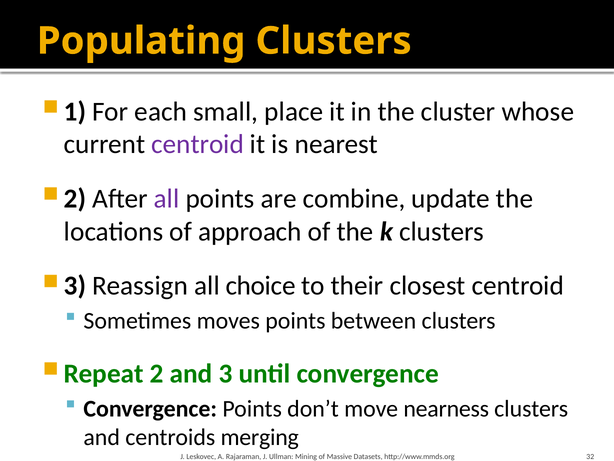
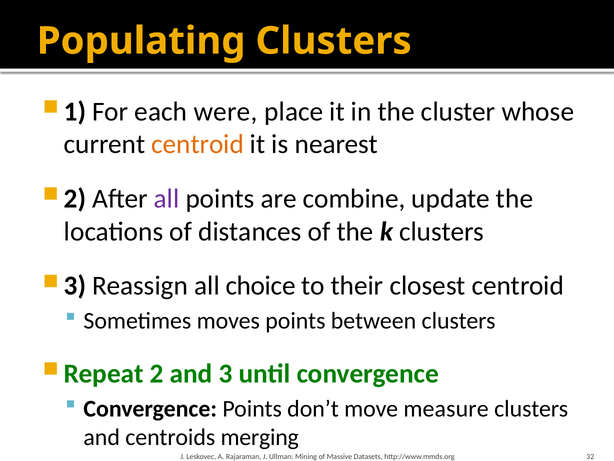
small: small -> were
centroid at (198, 144) colour: purple -> orange
approach: approach -> distances
nearness: nearness -> measure
